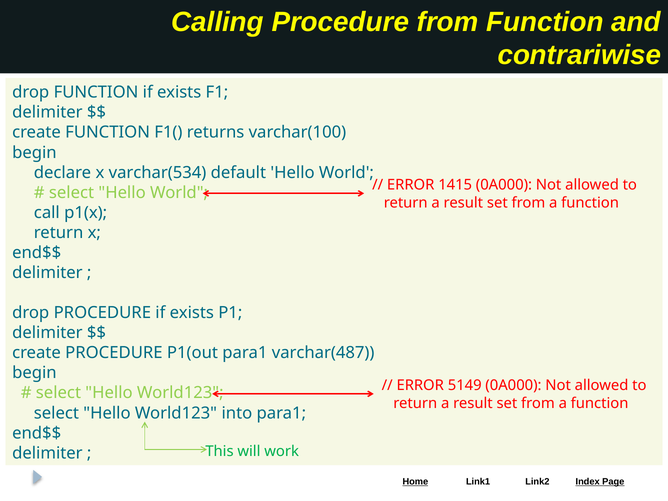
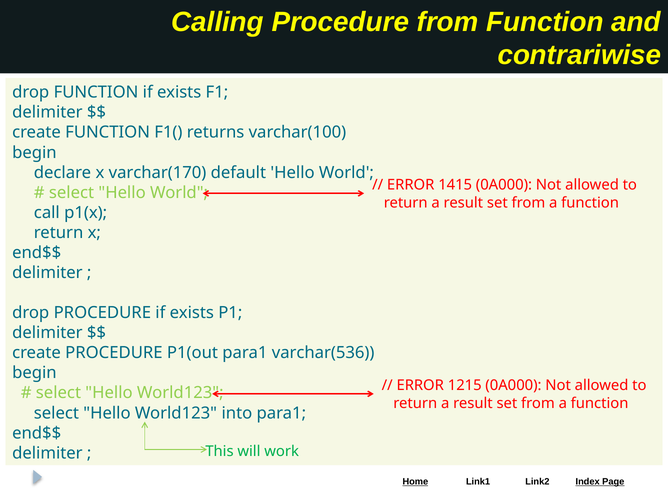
varchar(534: varchar(534 -> varchar(170
varchar(487: varchar(487 -> varchar(536
5149: 5149 -> 1215
